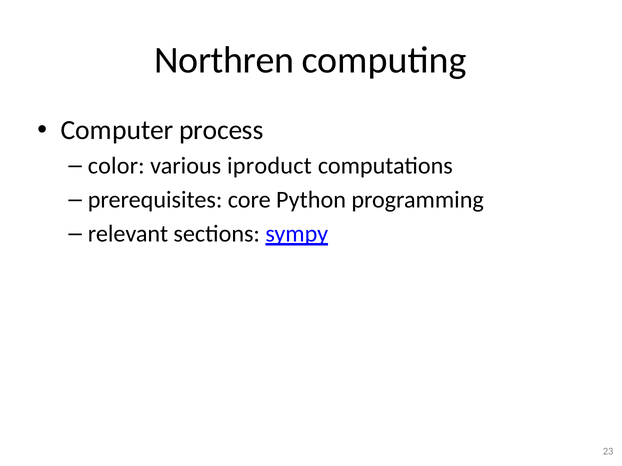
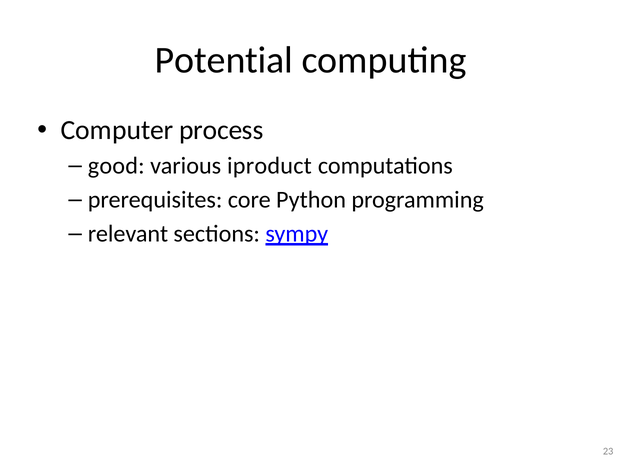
Northren: Northren -> Potential
color: color -> good
